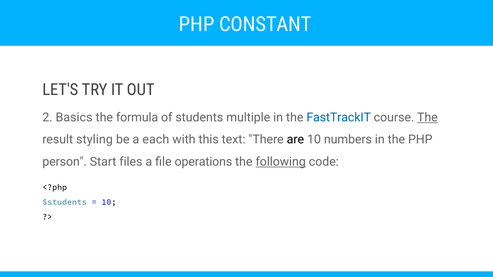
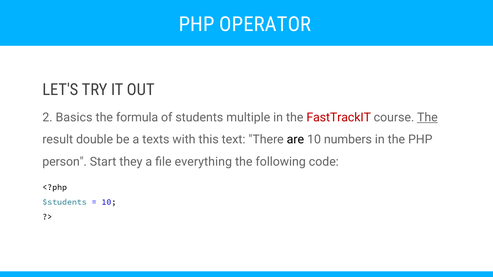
CONSTANT: CONSTANT -> OPERATOR
FastTrackIT colour: blue -> red
styling: styling -> double
each: each -> texts
files: files -> they
operations: operations -> everything
following underline: present -> none
